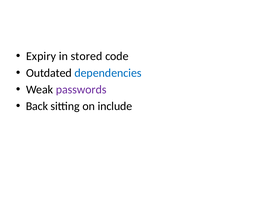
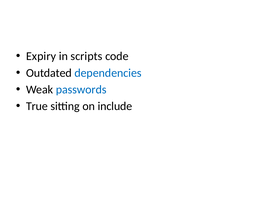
stored: stored -> scripts
passwords colour: purple -> blue
Back: Back -> True
